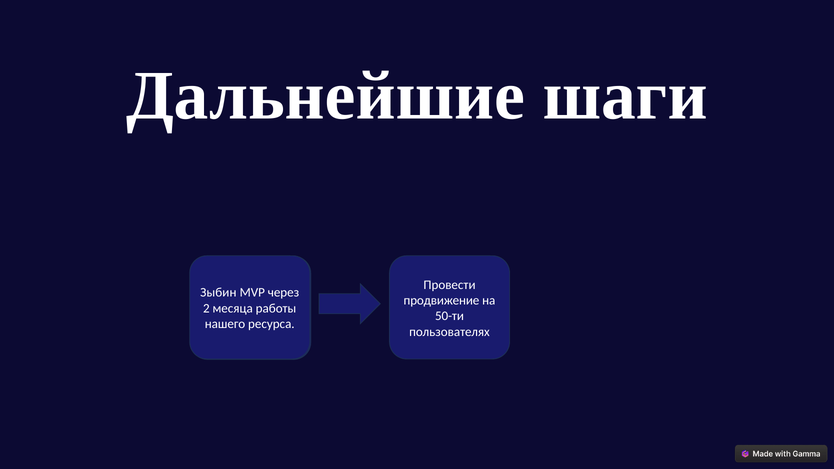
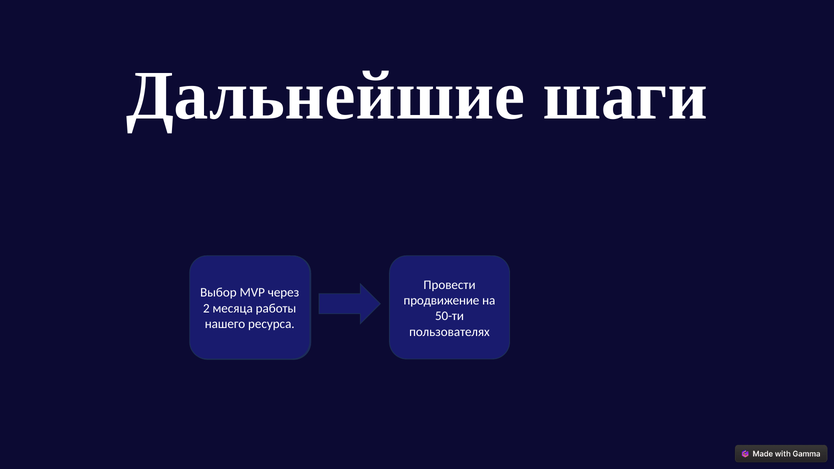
Зыбин: Зыбин -> Выбор
